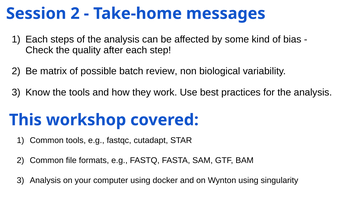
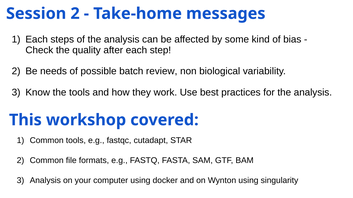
matrix: matrix -> needs
